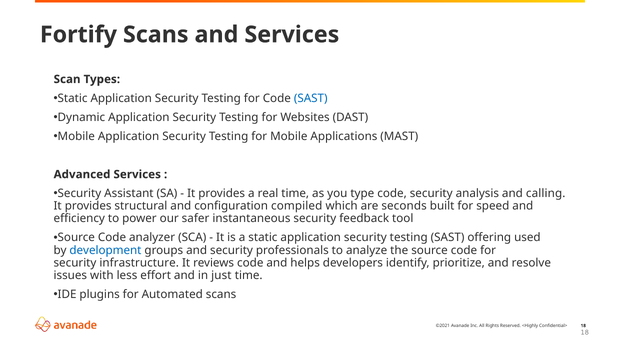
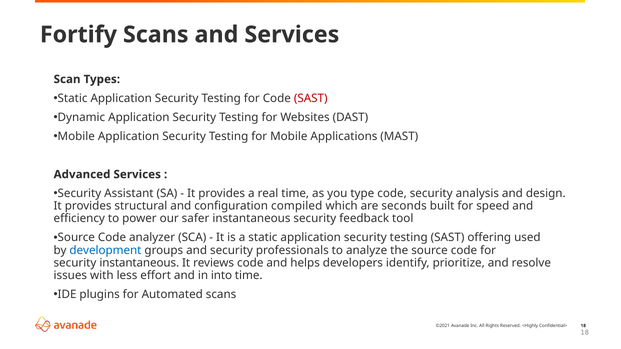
SAST at (311, 98) colour: blue -> red
calling: calling -> design
security infrastructure: infrastructure -> instantaneous
just: just -> into
